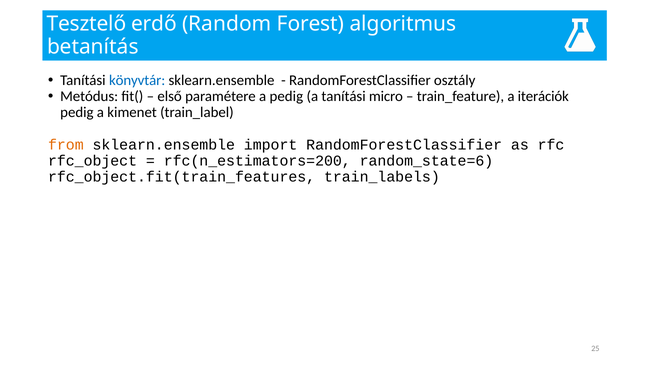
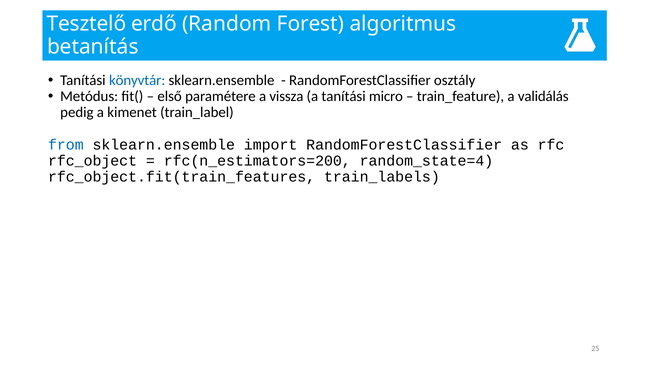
a pedig: pedig -> vissza
iterációk: iterációk -> validálás
from colour: orange -> blue
random_state=6: random_state=6 -> random_state=4
